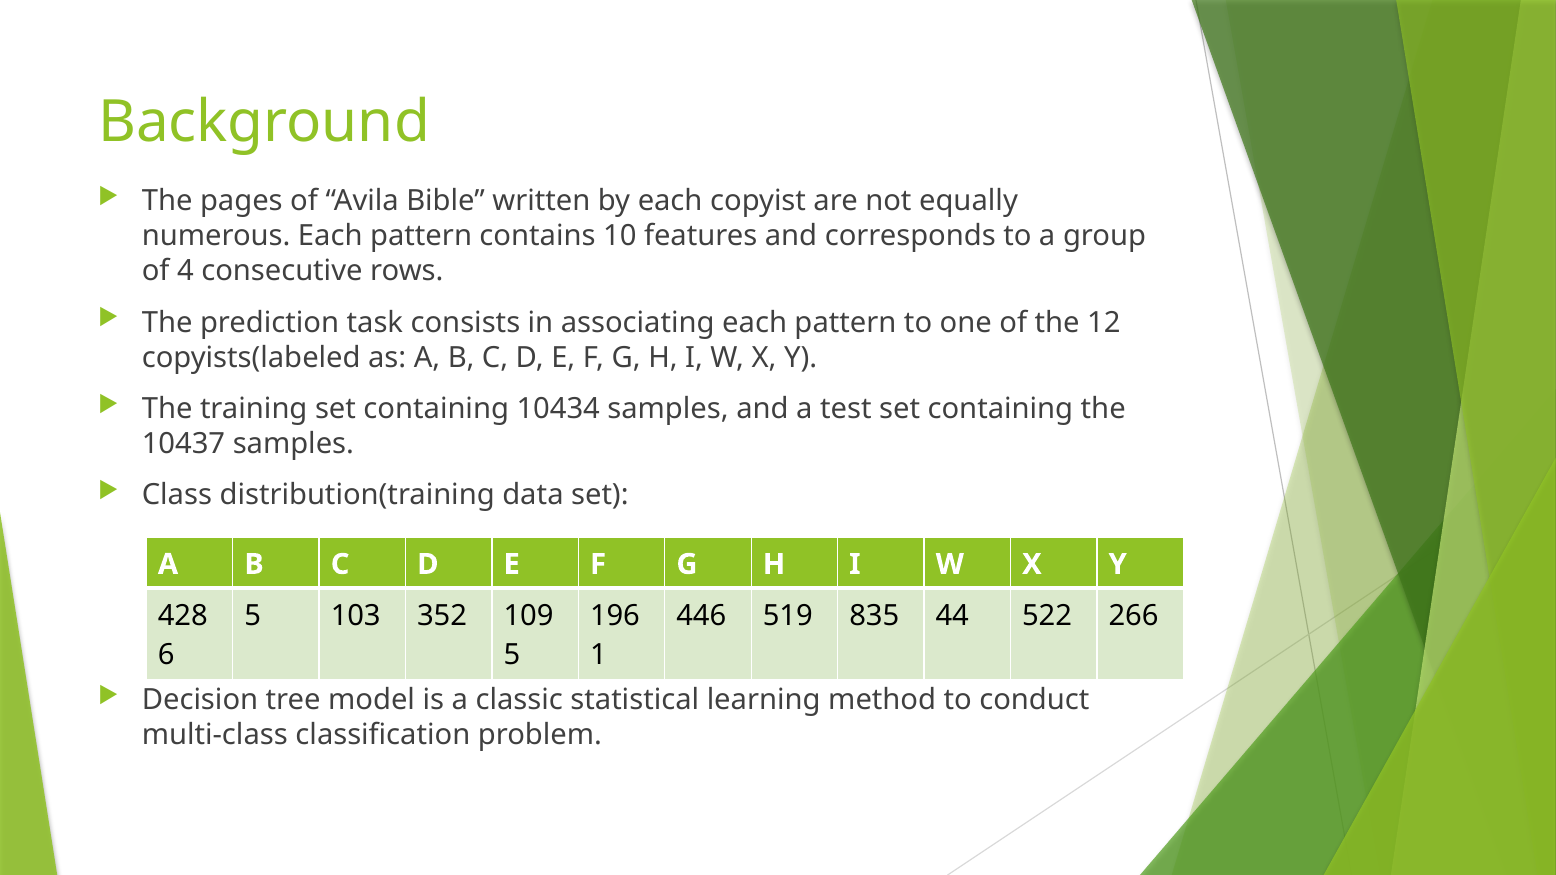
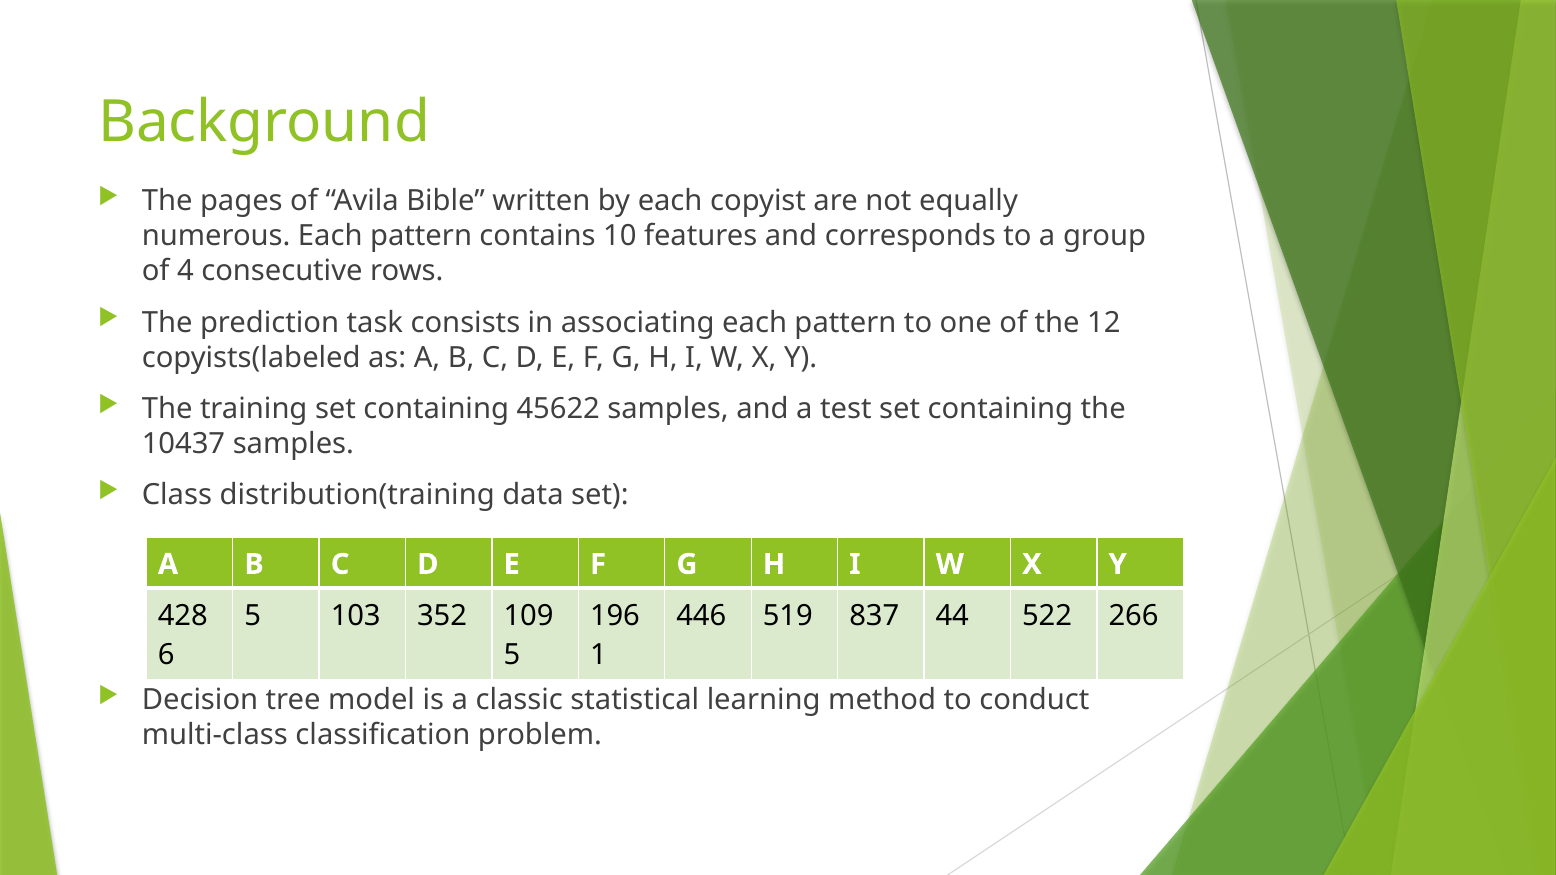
10434: 10434 -> 45622
835: 835 -> 837
